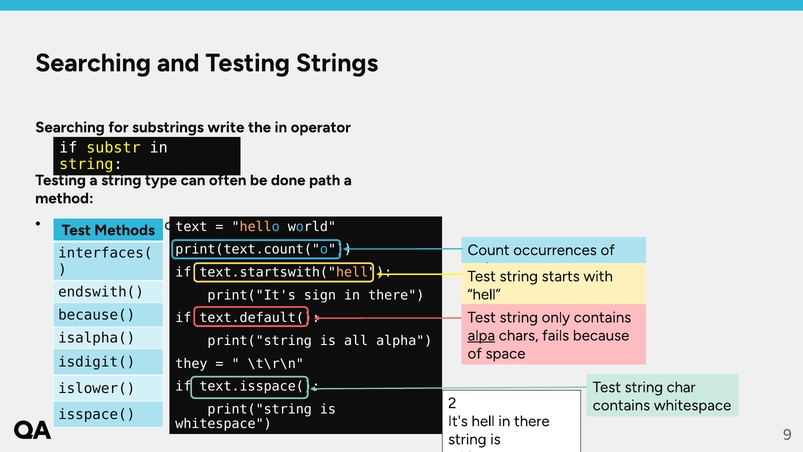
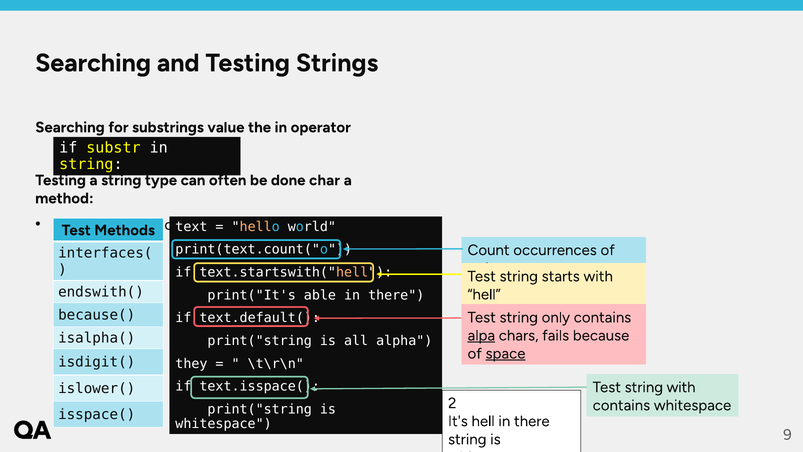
write: write -> value
path: path -> char
sign: sign -> able
space underline: none -> present
string char: char -> with
